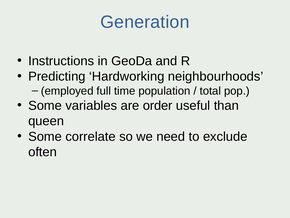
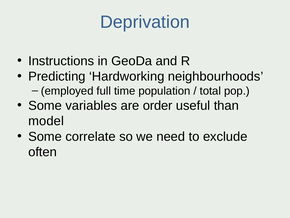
Generation: Generation -> Deprivation
queen: queen -> model
